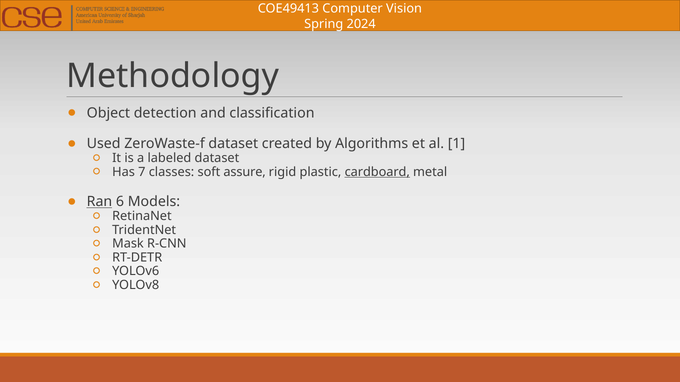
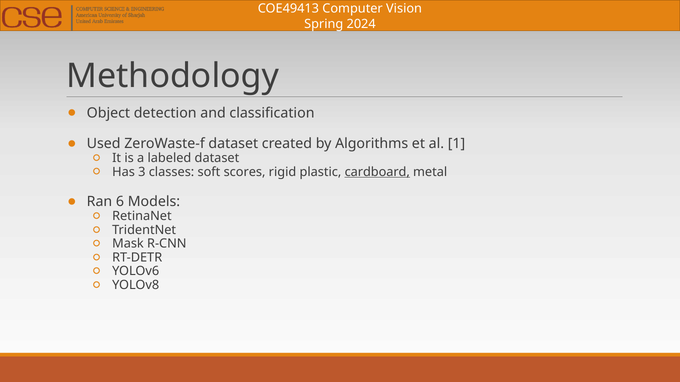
7: 7 -> 3
assure: assure -> scores
Ran underline: present -> none
